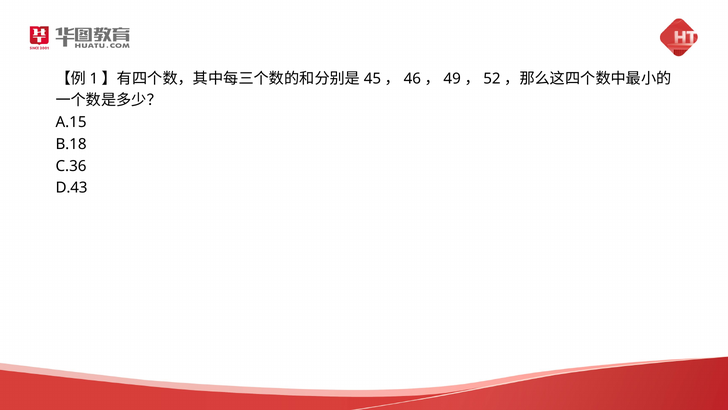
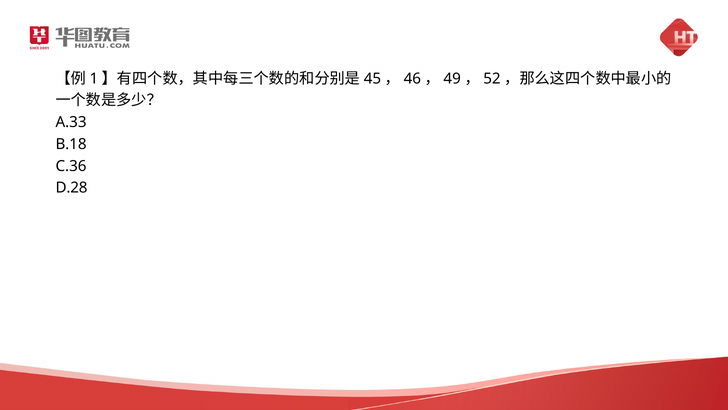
A.15: A.15 -> A.33
D.43: D.43 -> D.28
